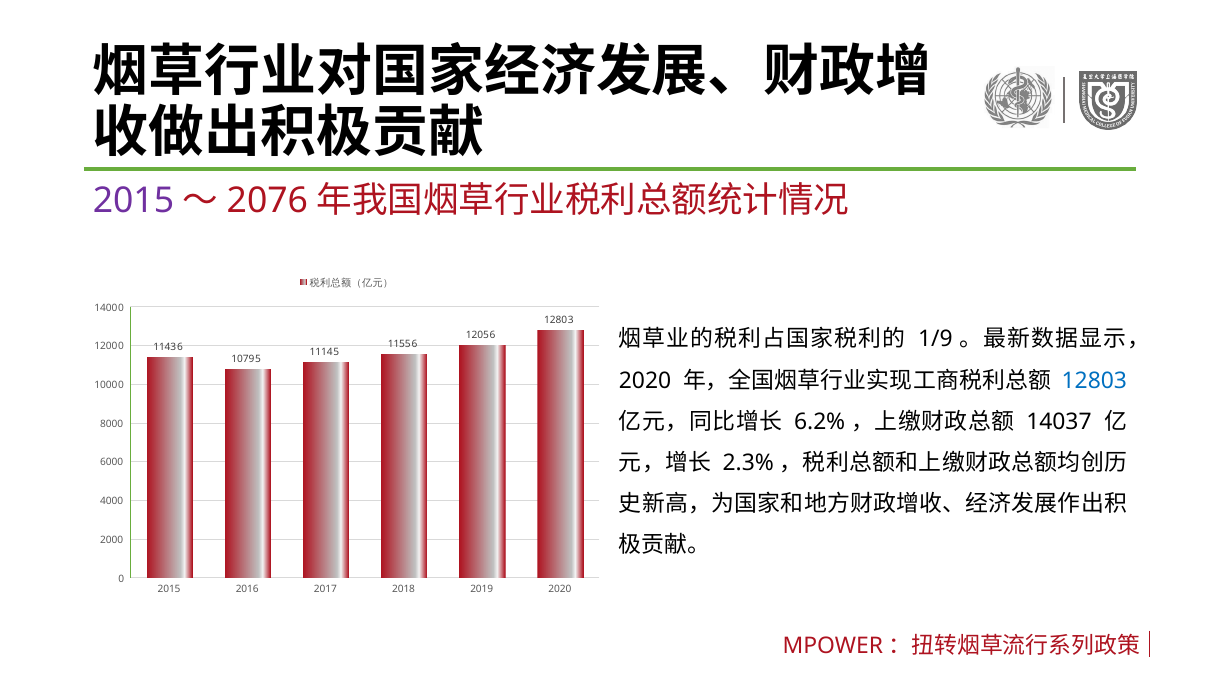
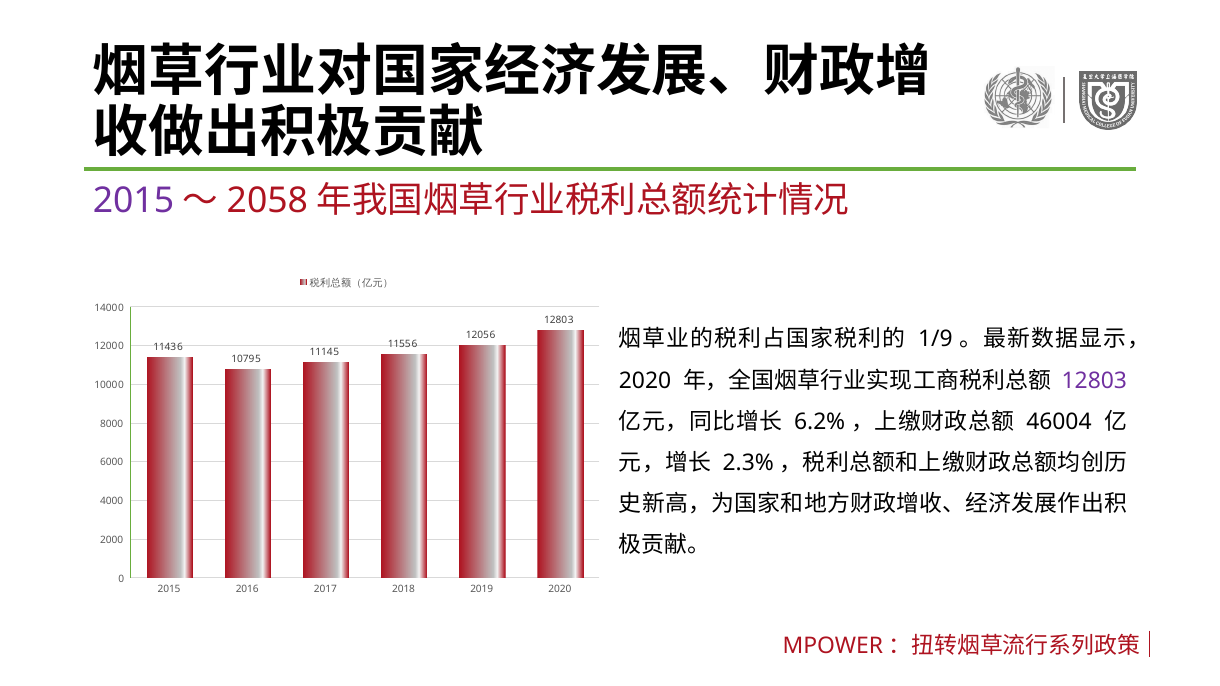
2076: 2076 -> 2058
12803 at (1094, 381) colour: blue -> purple
14037: 14037 -> 46004
